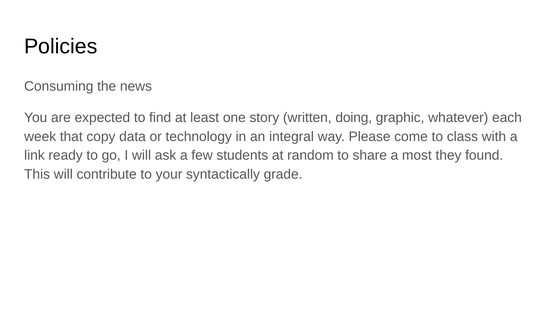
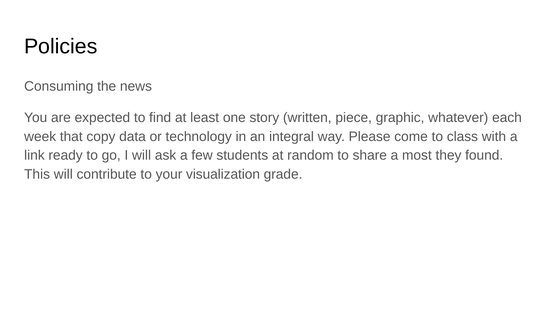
doing: doing -> piece
syntactically: syntactically -> visualization
